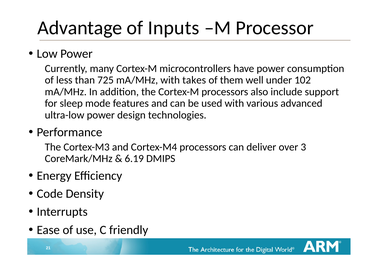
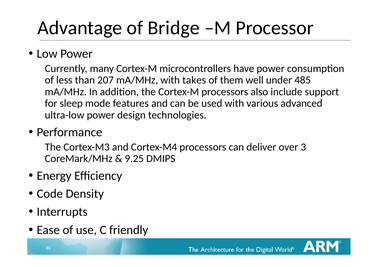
Inputs: Inputs -> Bridge
725: 725 -> 207
102: 102 -> 485
6.19: 6.19 -> 9.25
